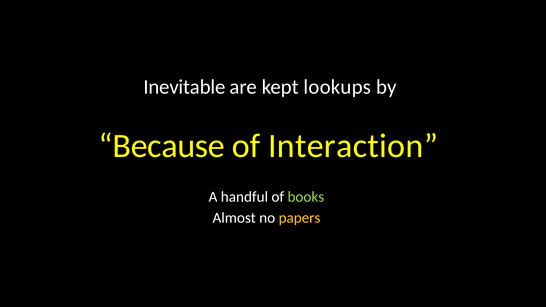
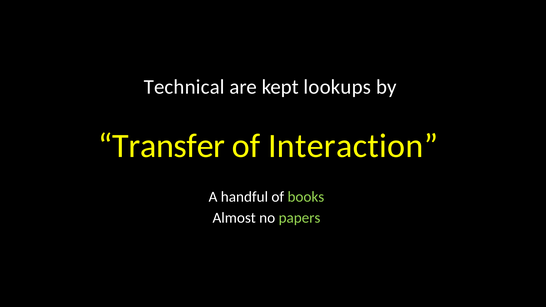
Inevitable: Inevitable -> Technical
Because: Because -> Transfer
papers colour: yellow -> light green
